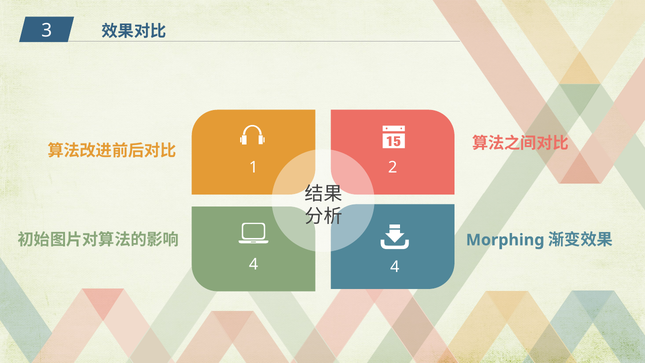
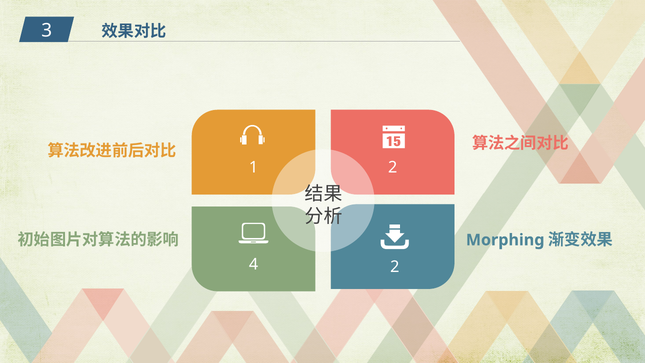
4 4: 4 -> 2
